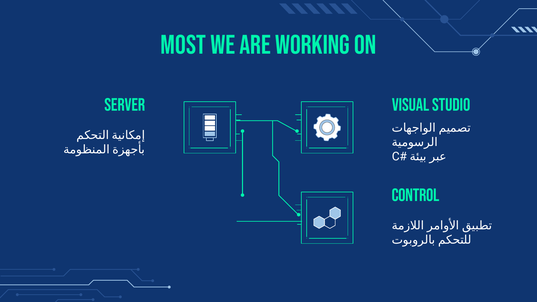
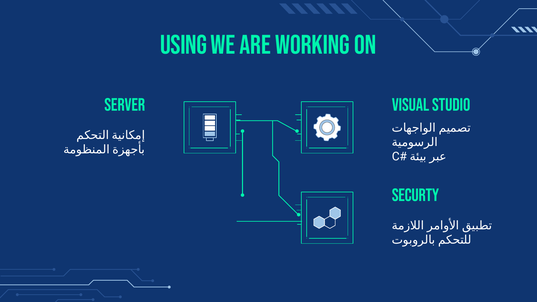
MOST: MOST -> USING
Control: Control -> Securty
